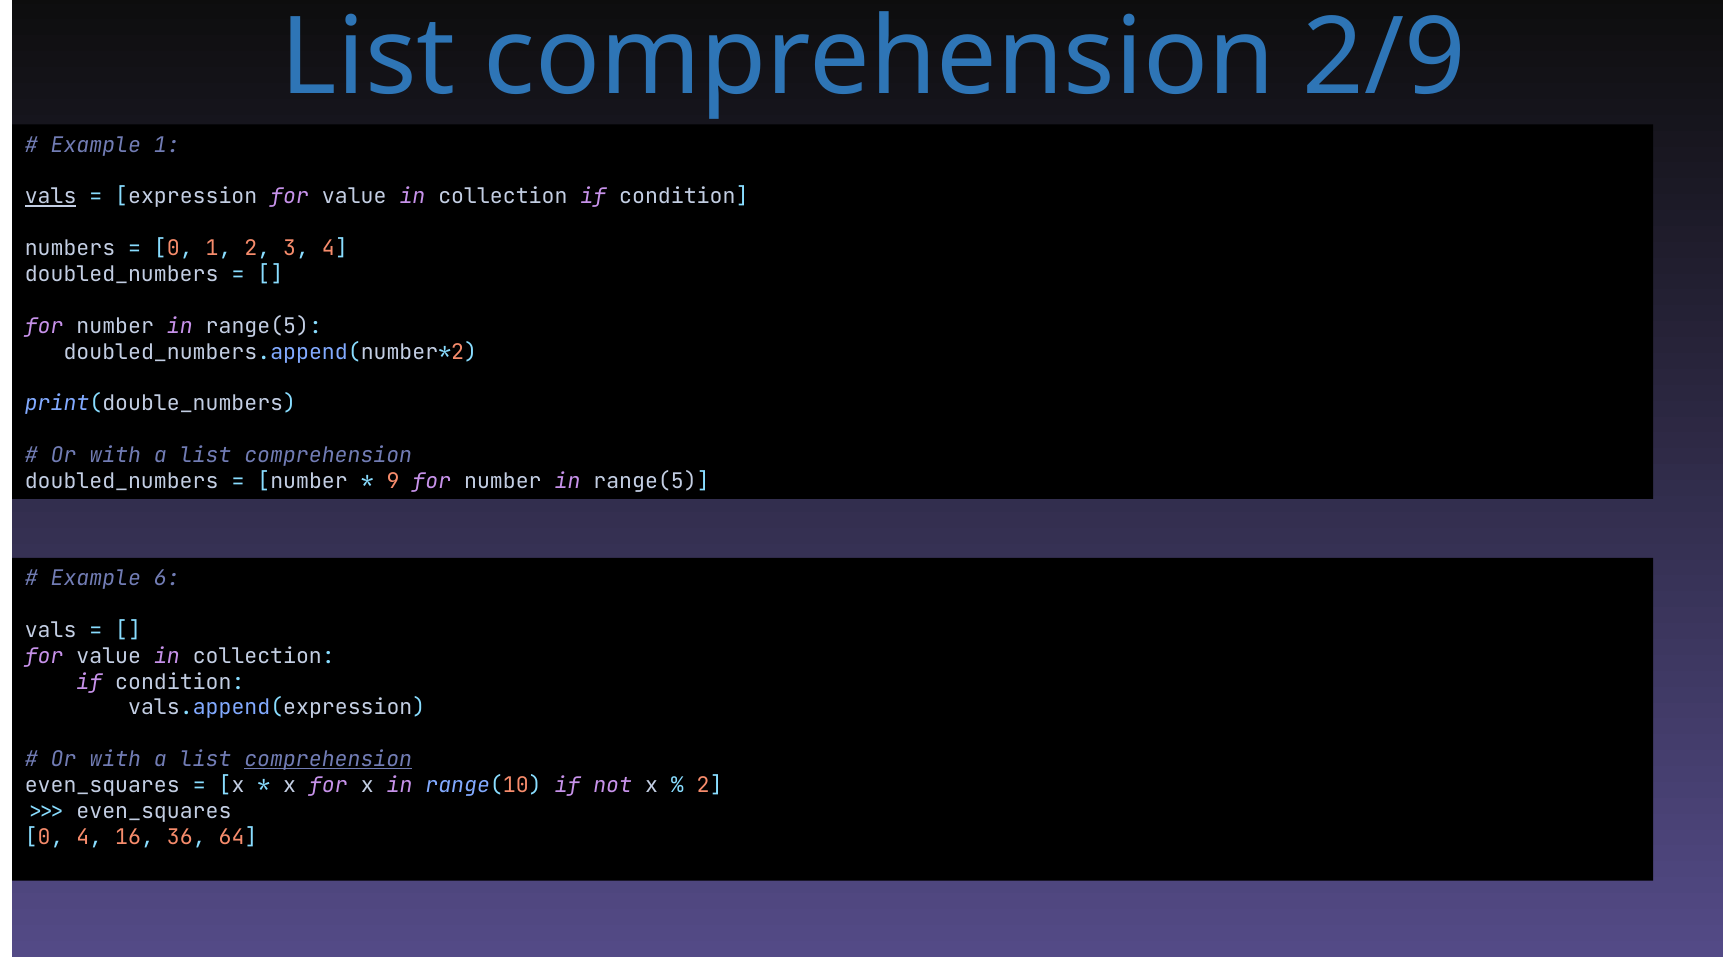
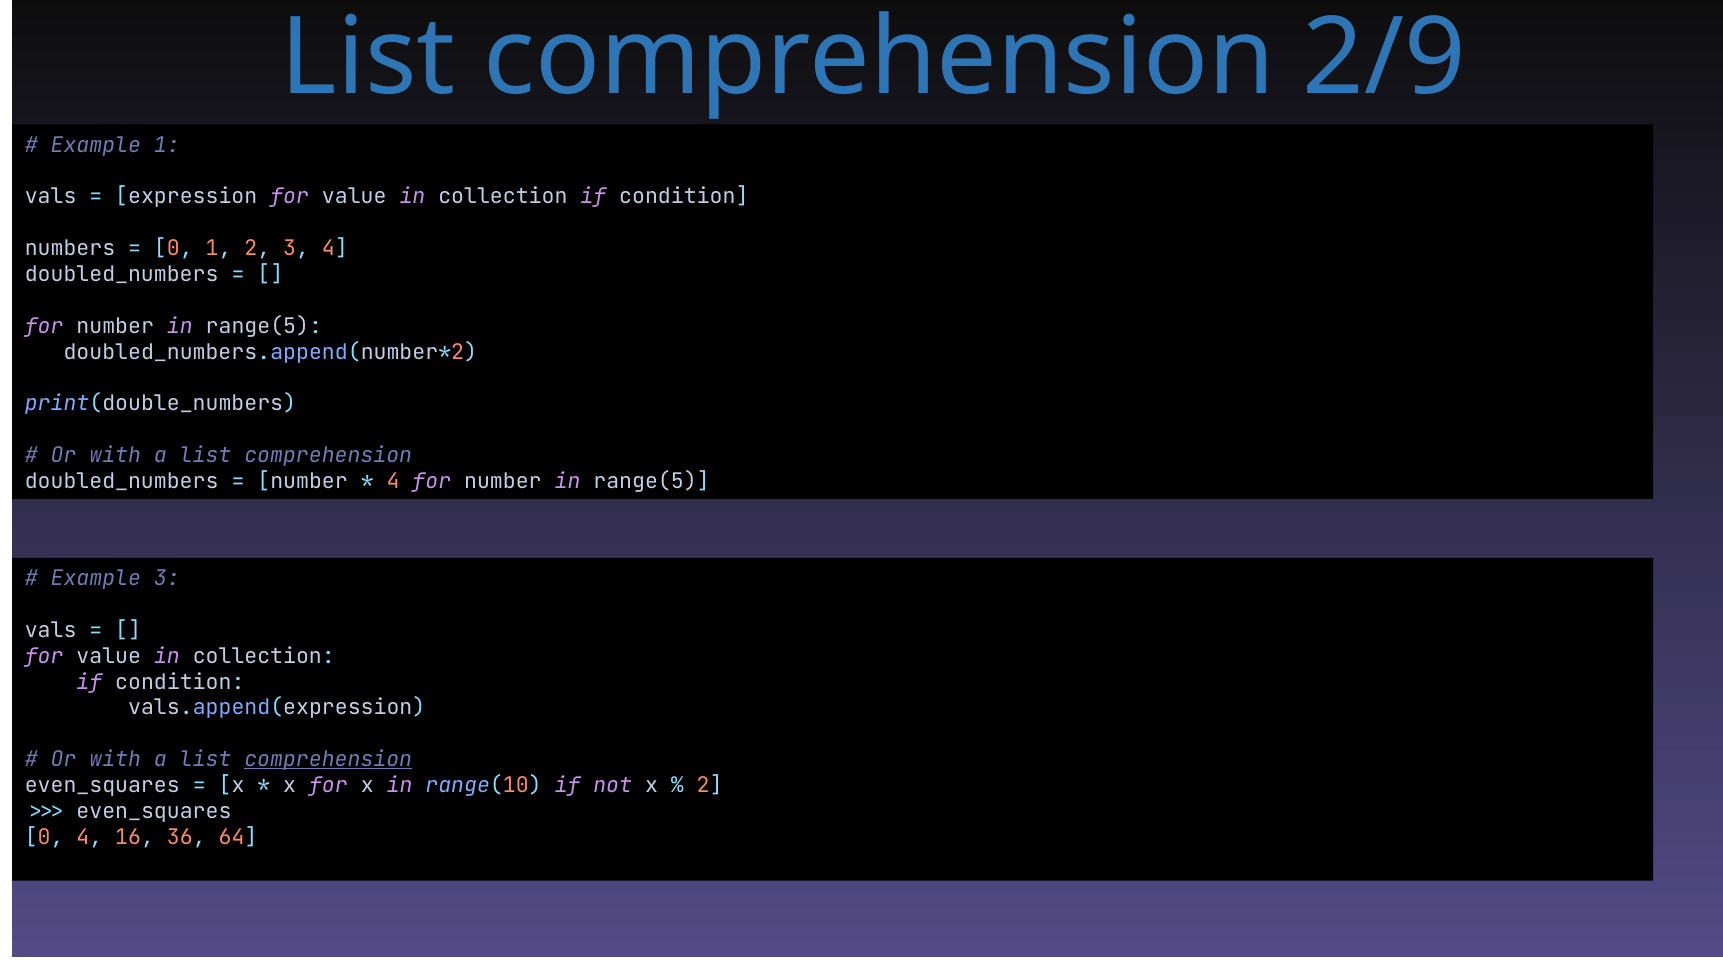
vals at (51, 197) underline: present -> none
9 at (393, 481): 9 -> 4
Example 6: 6 -> 3
